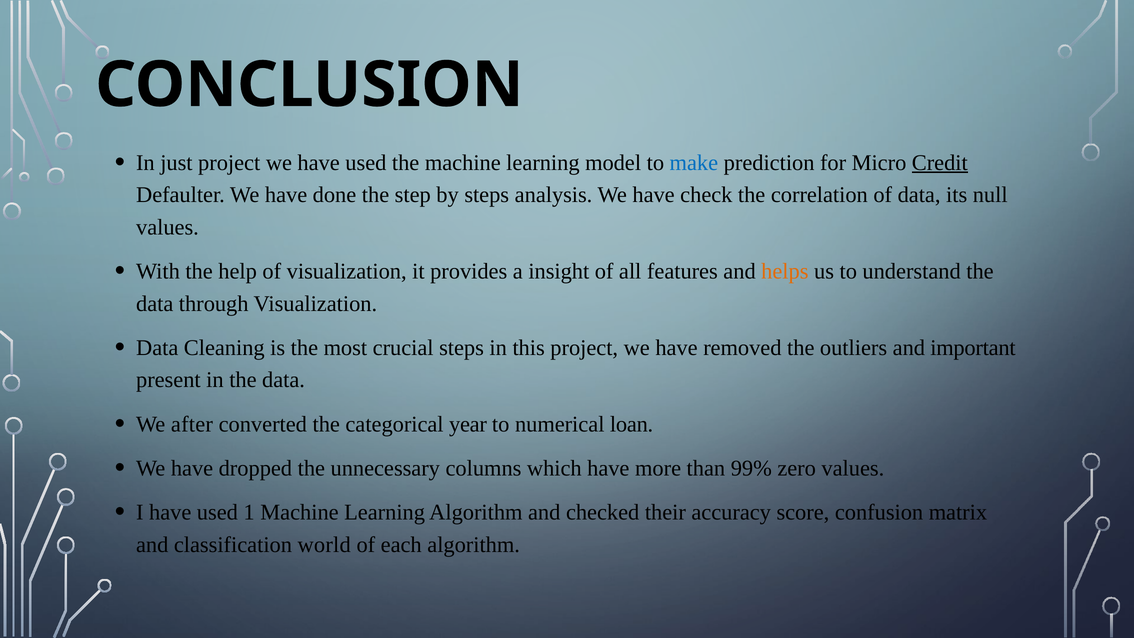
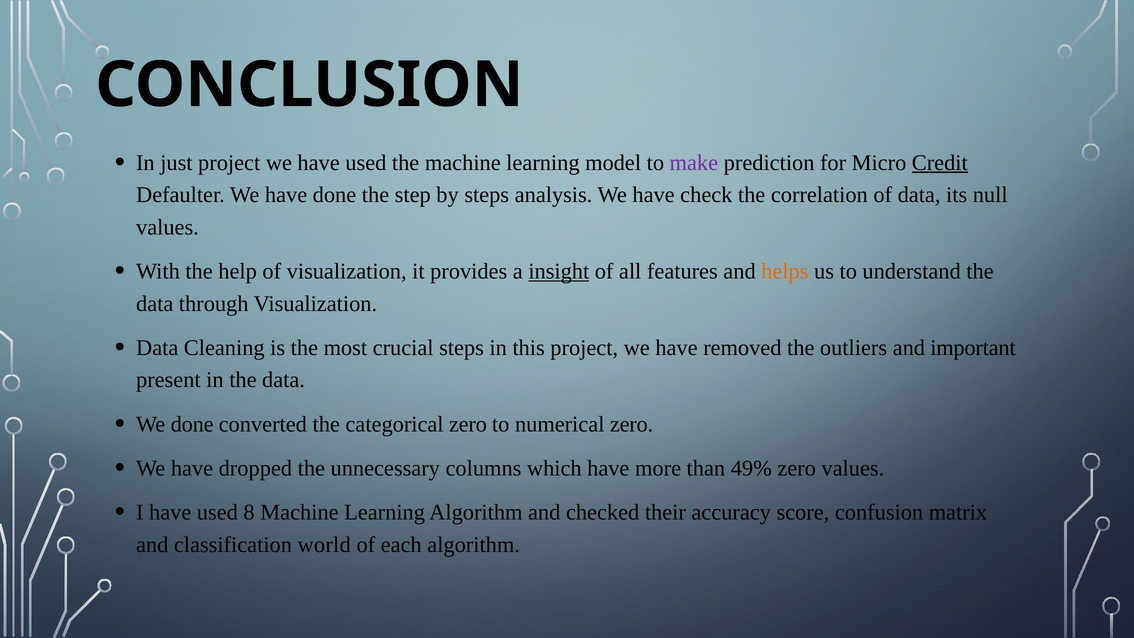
make colour: blue -> purple
insight underline: none -> present
We after: after -> done
categorical year: year -> zero
numerical loan: loan -> zero
99%: 99% -> 49%
1: 1 -> 8
